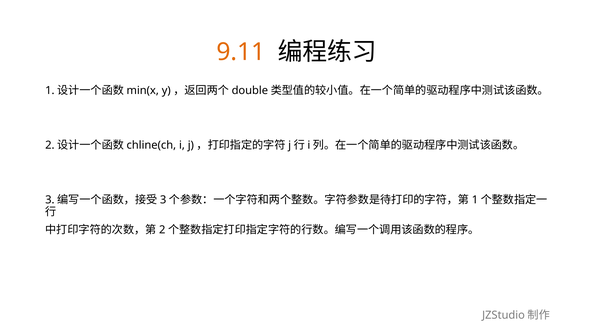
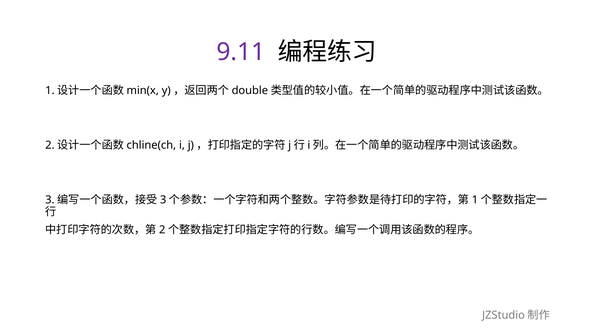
9.11 colour: orange -> purple
